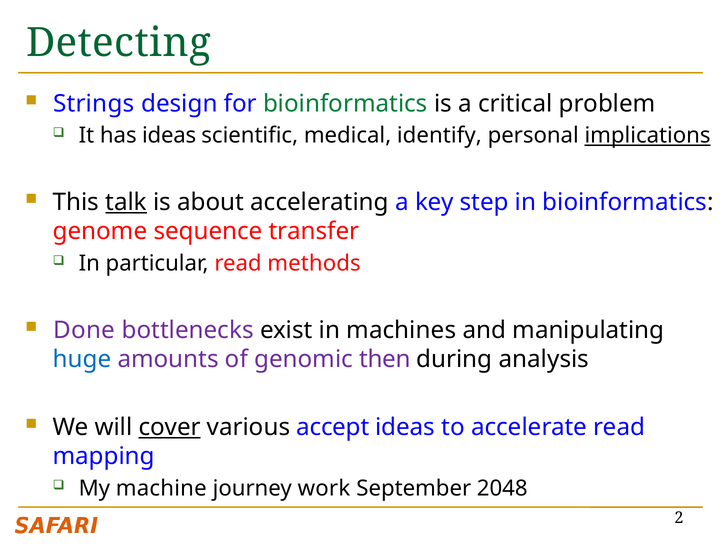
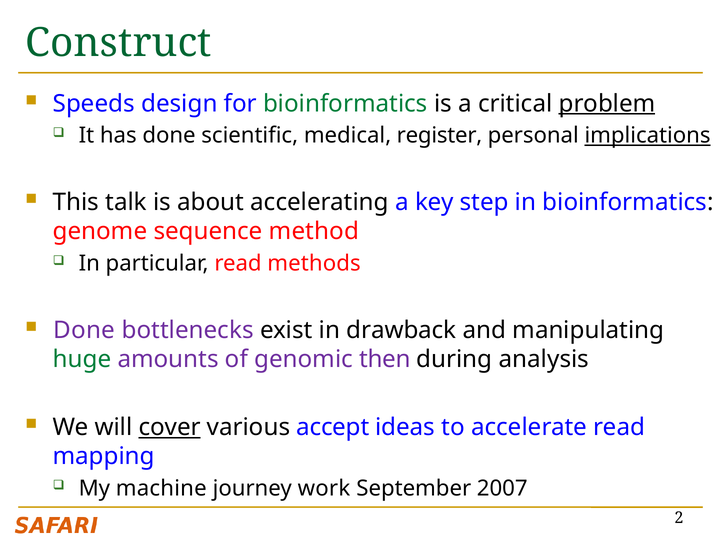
Detecting: Detecting -> Construct
Strings: Strings -> Speeds
problem underline: none -> present
has ideas: ideas -> done
identify: identify -> register
talk underline: present -> none
transfer: transfer -> method
machines: machines -> drawback
huge colour: blue -> green
2048: 2048 -> 2007
